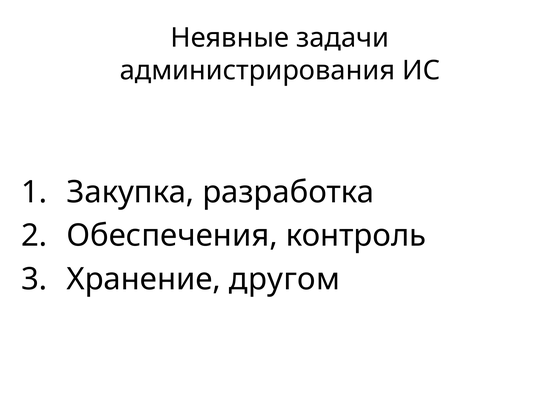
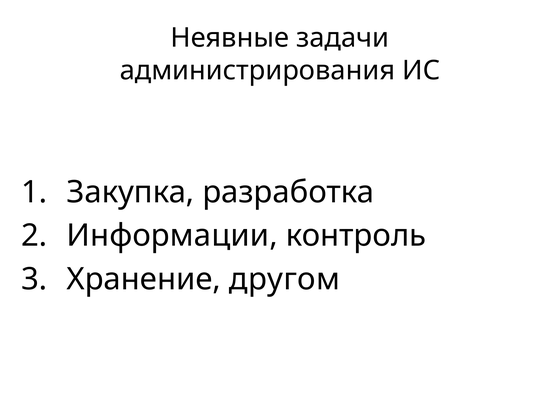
Обеспечения: Обеспечения -> Информации
